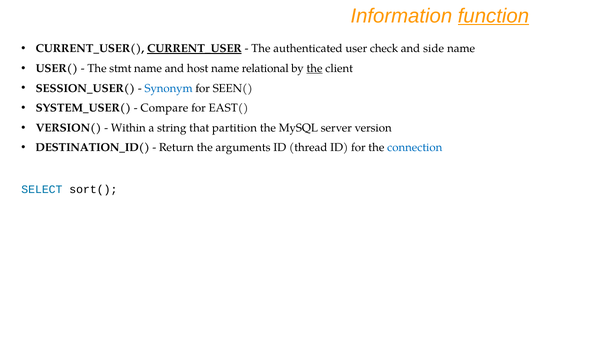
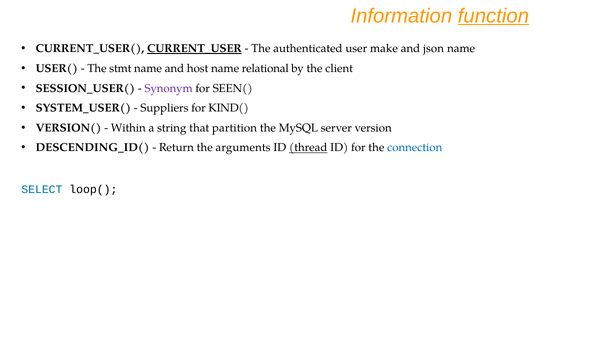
check: check -> make
side: side -> json
the at (315, 68) underline: present -> none
Synonym colour: blue -> purple
Compare: Compare -> Suppliers
EAST(: EAST( -> KIND(
DESTINATION_ID(: DESTINATION_ID( -> DESCENDING_ID(
thread underline: none -> present
sort(: sort( -> loop(
